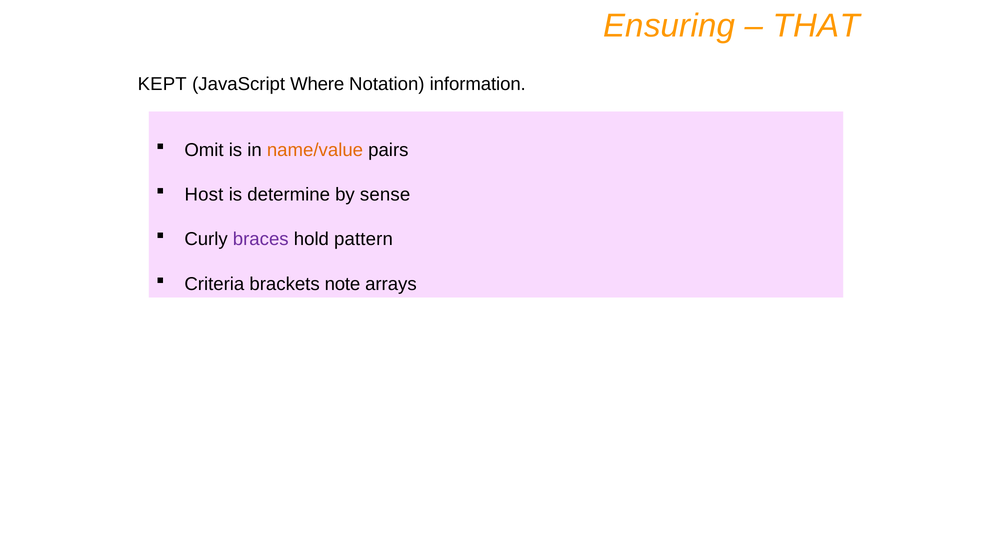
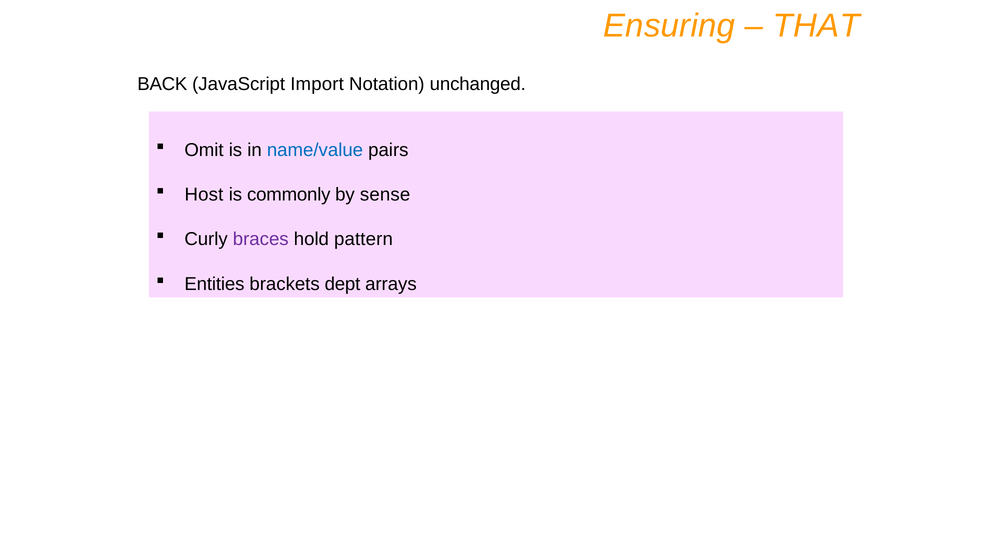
KEPT: KEPT -> BACK
Where: Where -> Import
information: information -> unchanged
name/value colour: orange -> blue
determine: determine -> commonly
Criteria: Criteria -> Entities
note: note -> dept
